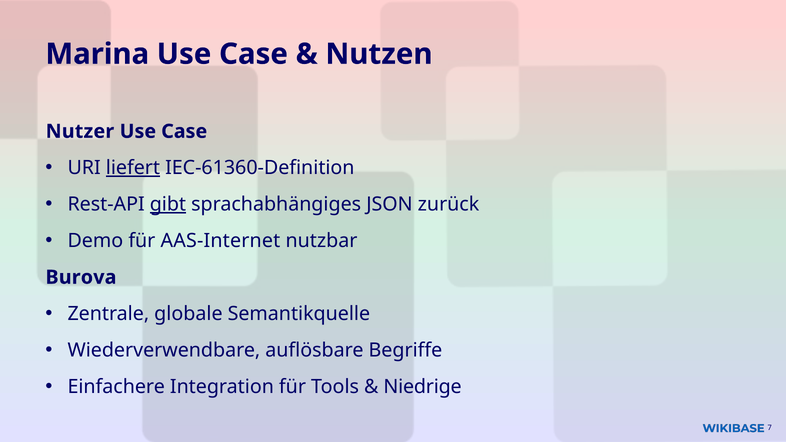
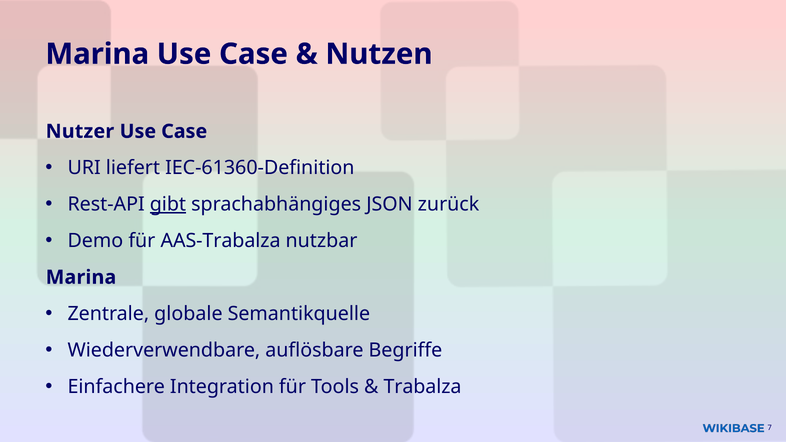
liefert underline: present -> none
AAS-Internet: AAS-Internet -> AAS-Trabalza
Burova at (81, 277): Burova -> Marina
Niedrige: Niedrige -> Trabalza
